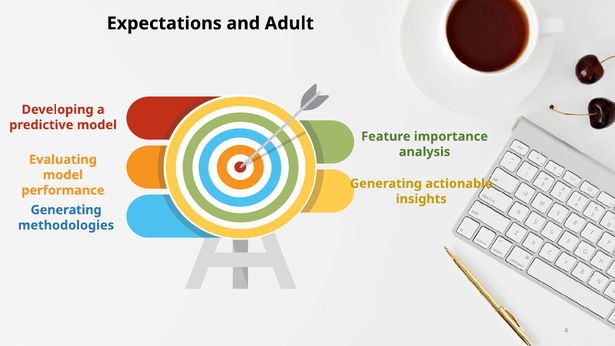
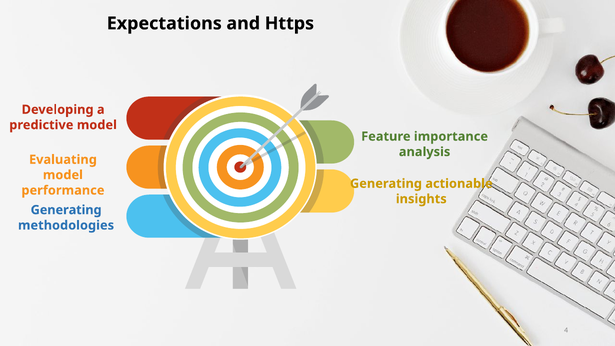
Adult: Adult -> Https
